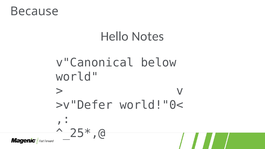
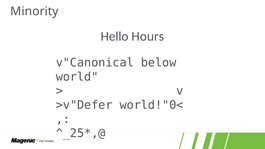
Because: Because -> Minority
Notes: Notes -> Hours
